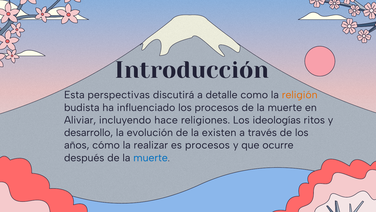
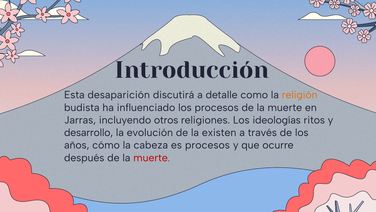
perspectivas: perspectivas -> desaparición
Aliviar: Aliviar -> Jarras
hace: hace -> otros
realizar: realizar -> cabeza
muerte at (151, 157) colour: blue -> red
